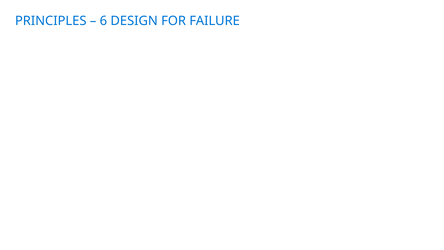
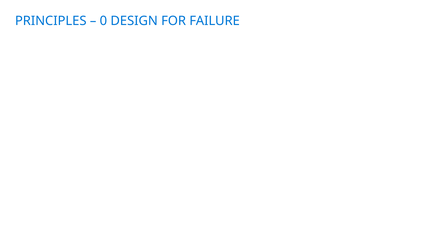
6: 6 -> 0
